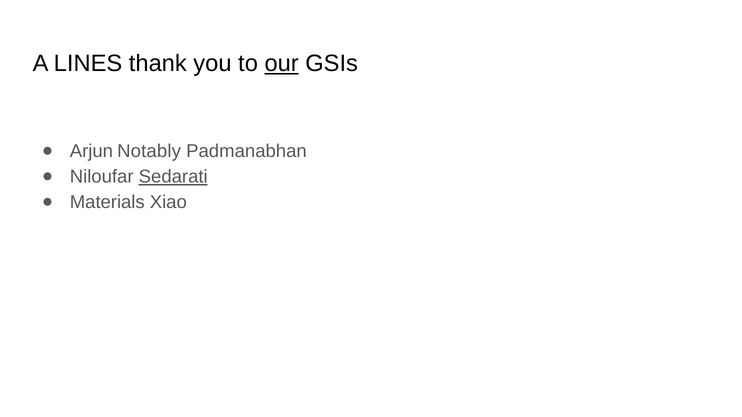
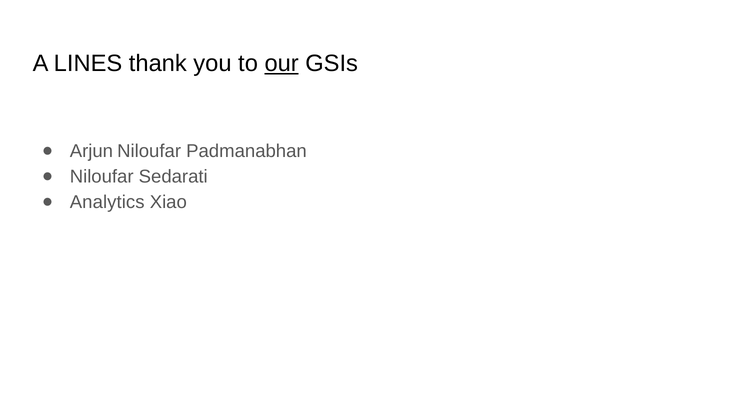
Arjun Notably: Notably -> Niloufar
Sedarati underline: present -> none
Materials: Materials -> Analytics
